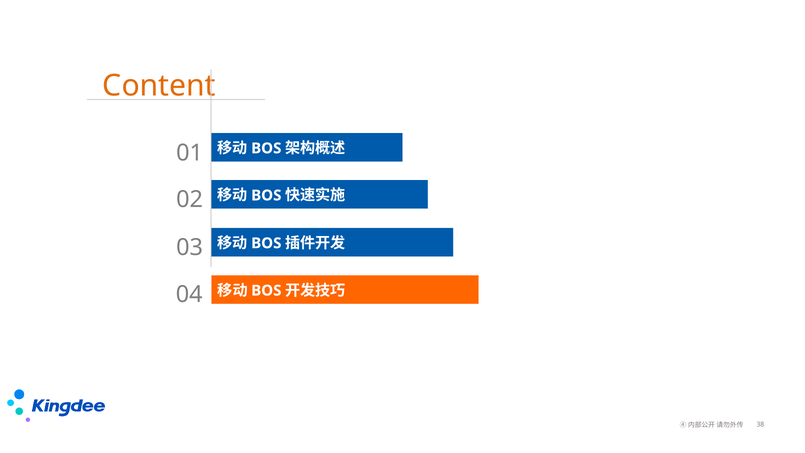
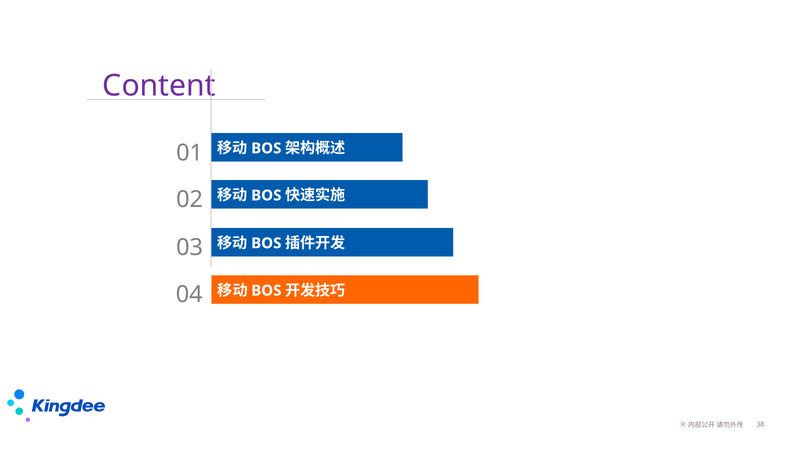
Content colour: orange -> purple
